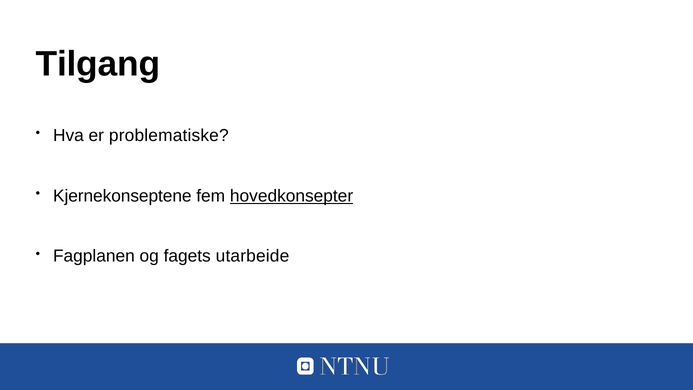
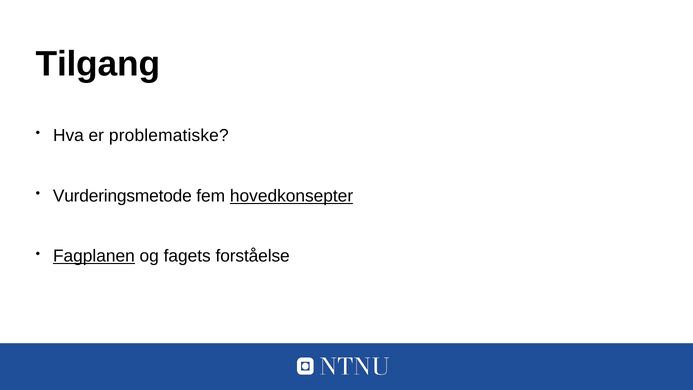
Kjernekonseptene: Kjernekonseptene -> Vurderingsmetode
Fagplanen underline: none -> present
utarbeide: utarbeide -> forståelse
